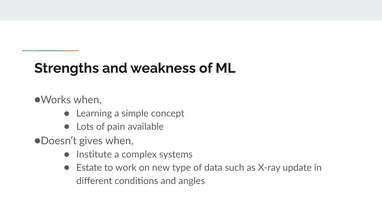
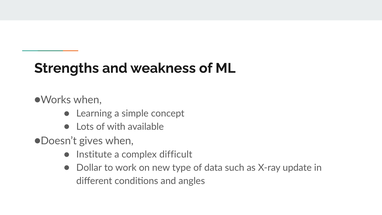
pain: pain -> with
systems: systems -> difficult
Estate: Estate -> Dollar
